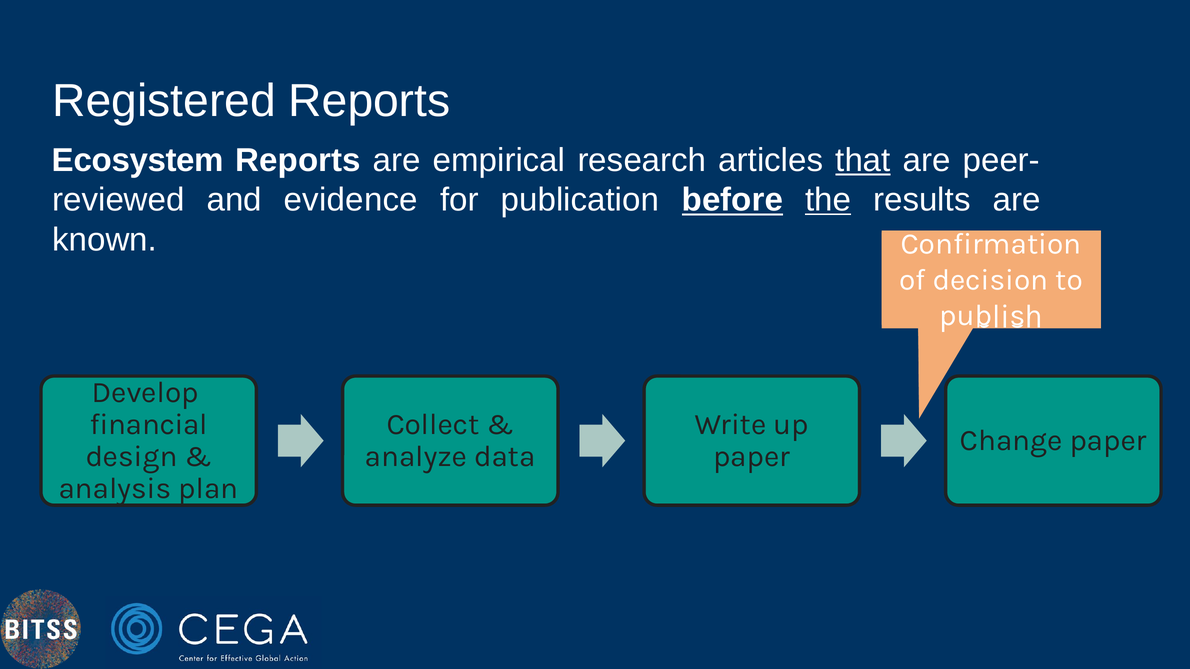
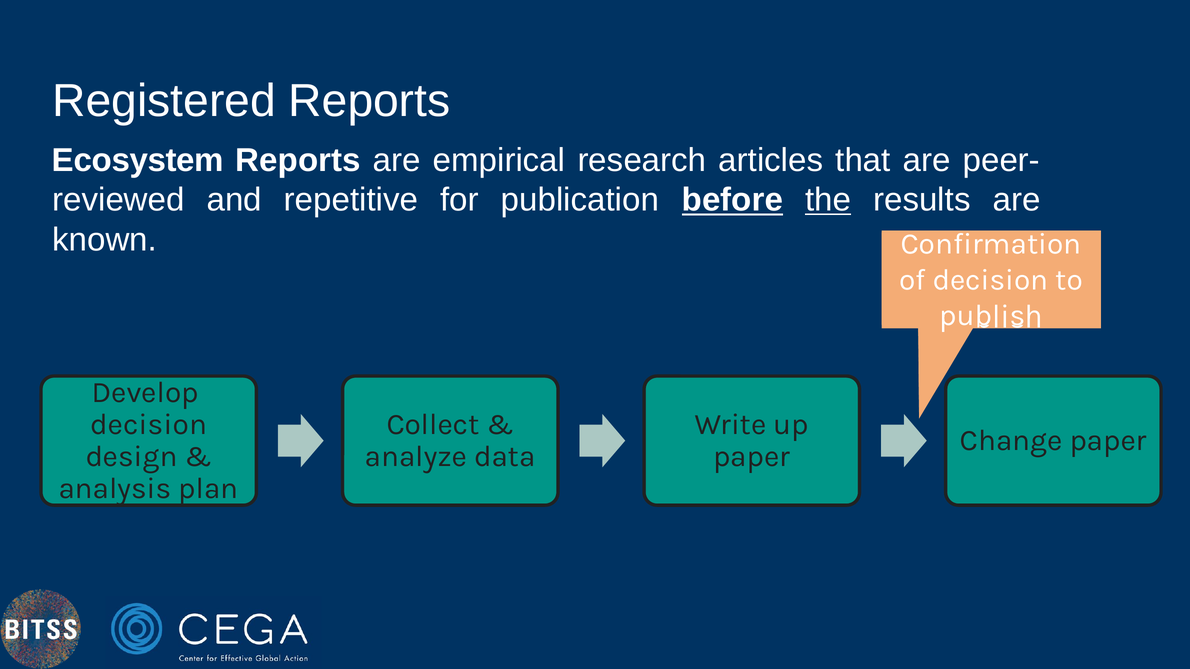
that underline: present -> none
evidence: evidence -> repetitive
financial at (149, 425): financial -> decision
